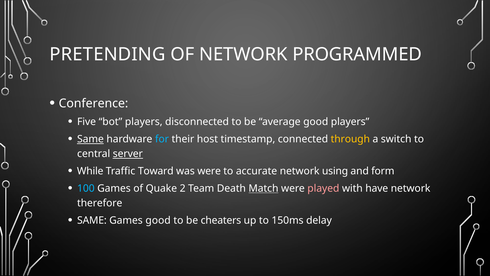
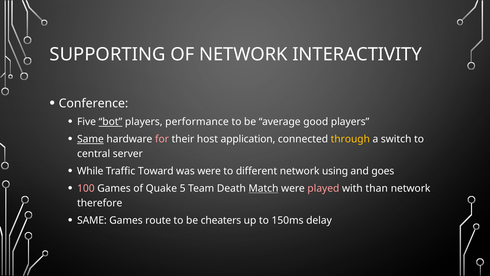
PRETENDING: PRETENDING -> SUPPORTING
PROGRAMMED: PROGRAMMED -> INTERACTIVITY
bot underline: none -> present
disconnected: disconnected -> performance
for colour: light blue -> pink
timestamp: timestamp -> application
server underline: present -> none
accurate: accurate -> different
form: form -> goes
100 colour: light blue -> pink
2: 2 -> 5
have: have -> than
Games good: good -> route
